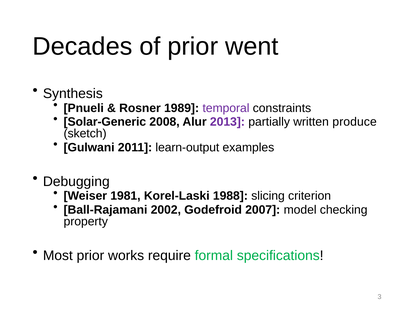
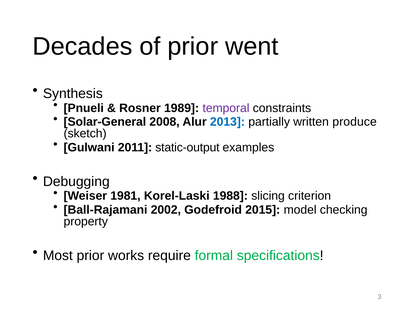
Solar-Generic: Solar-Generic -> Solar-General
2013 colour: purple -> blue
learn-output: learn-output -> static-output
2007: 2007 -> 2015
